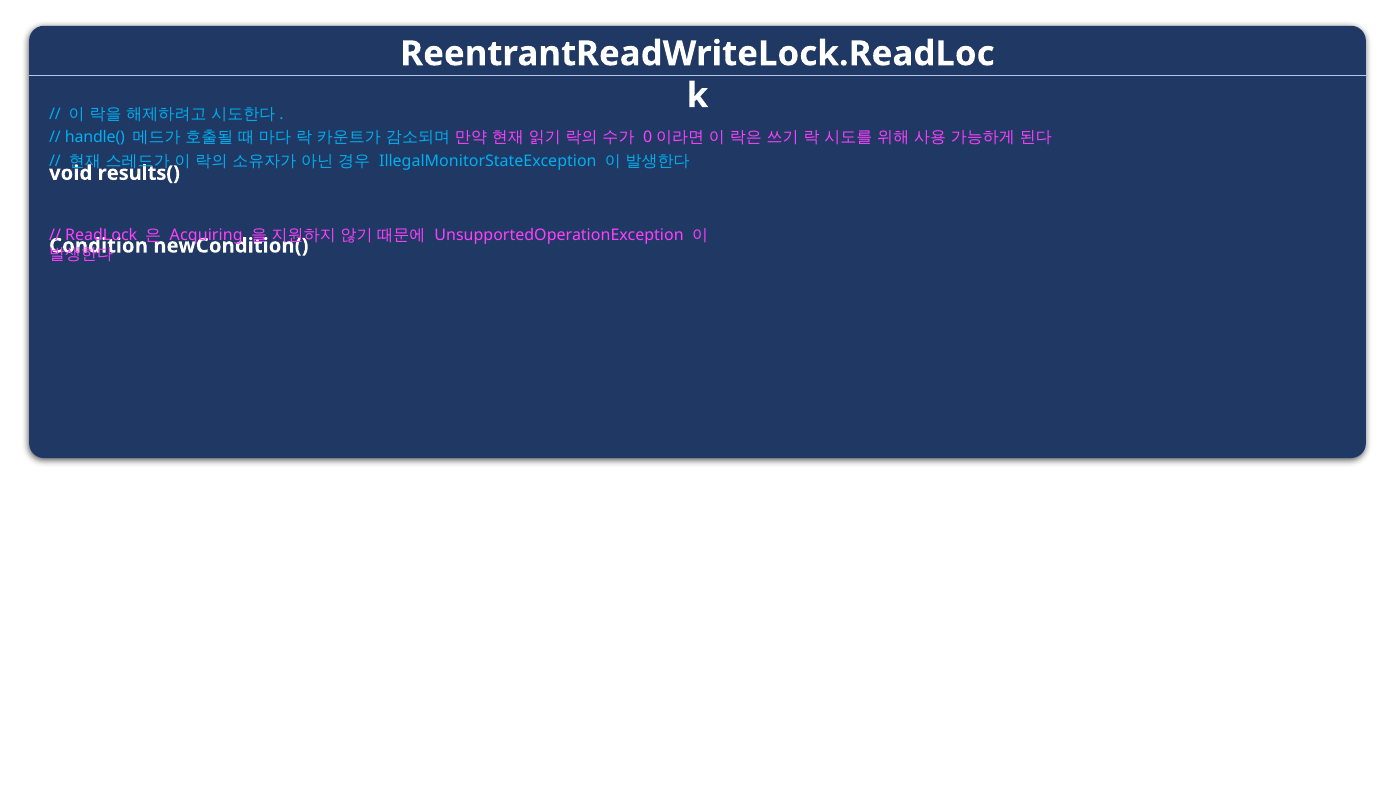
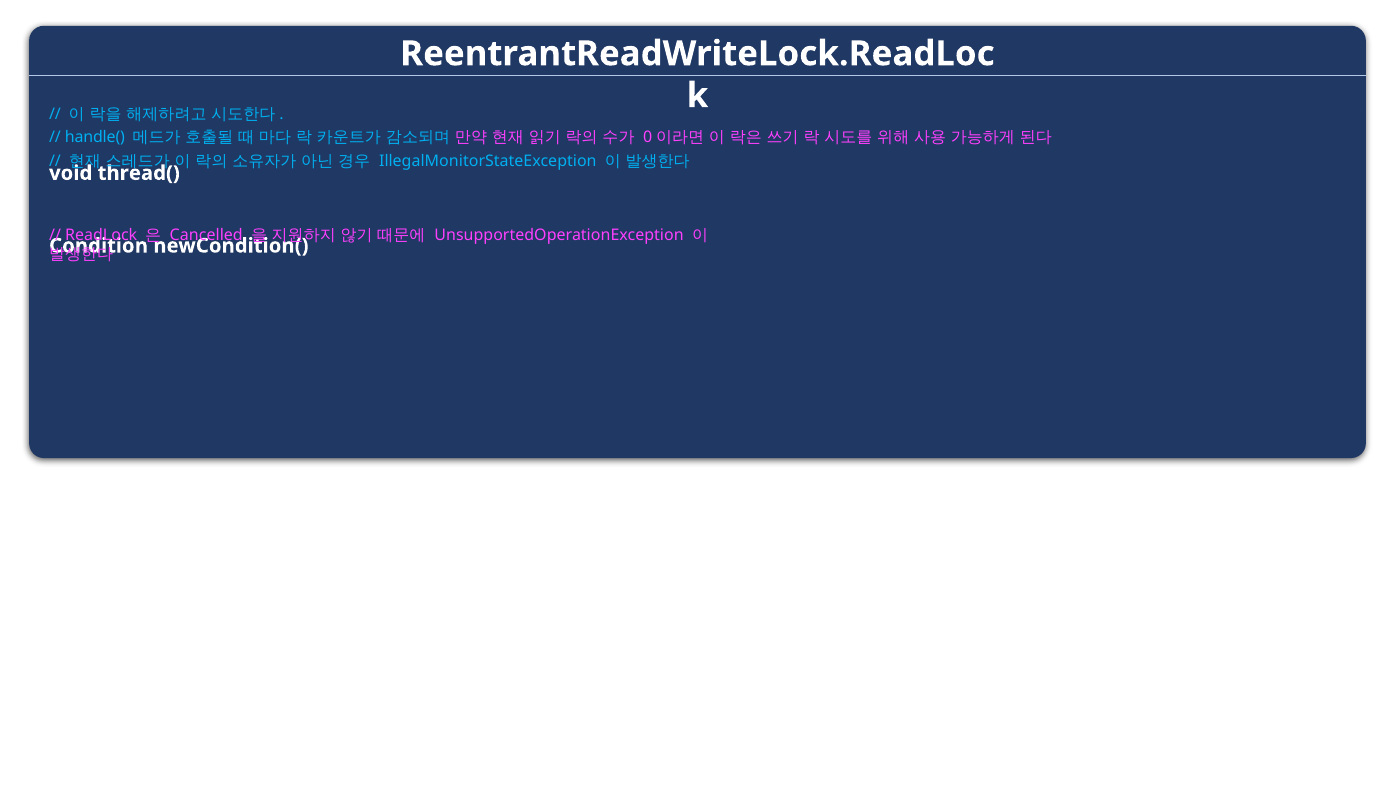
results(: results( -> thread(
Acquiring: Acquiring -> Cancelled
